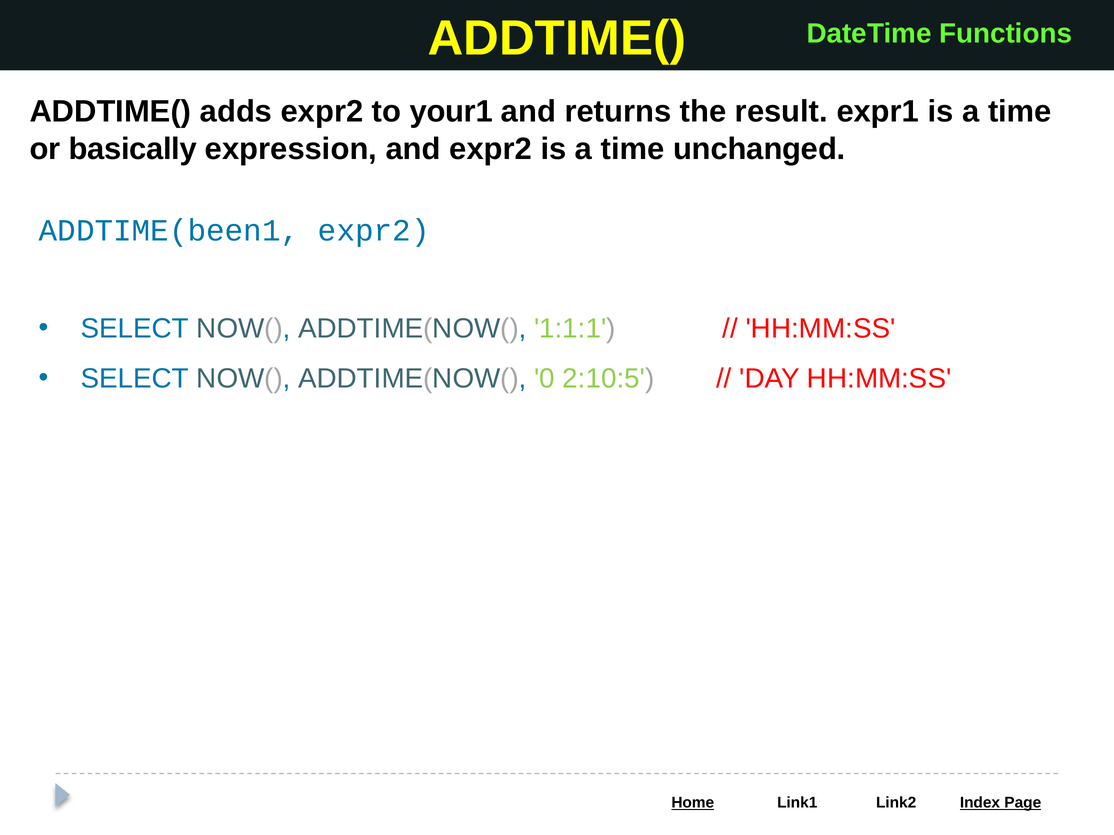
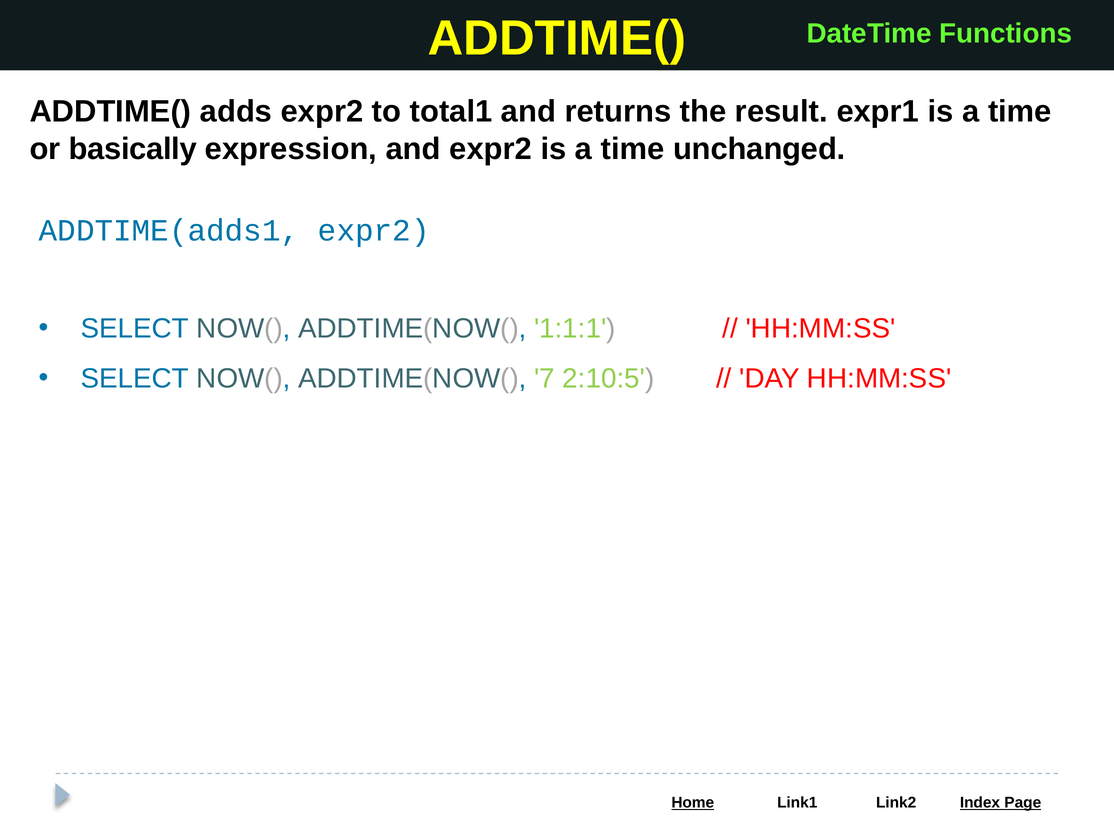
your1: your1 -> total1
ADDTIME(been1: ADDTIME(been1 -> ADDTIME(adds1
0: 0 -> 7
